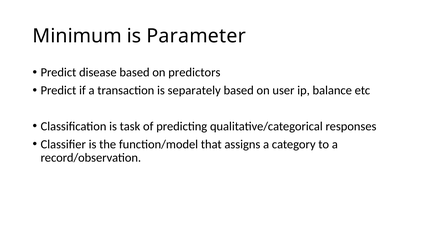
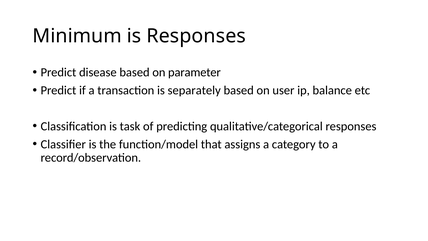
is Parameter: Parameter -> Responses
predictors: predictors -> parameter
